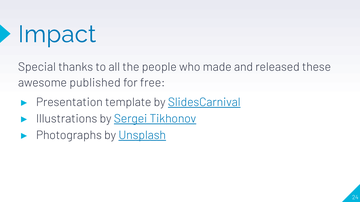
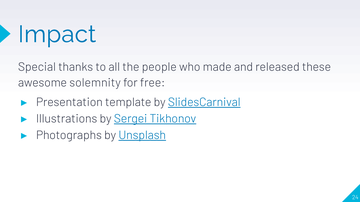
published: published -> solemnity
